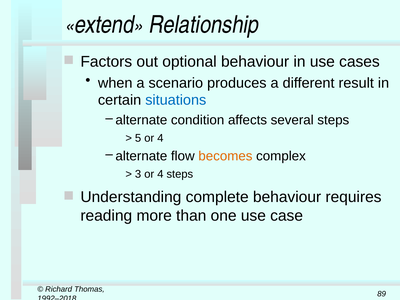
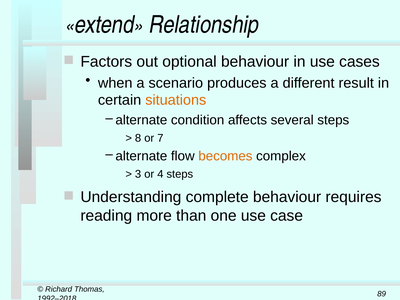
situations colour: blue -> orange
5: 5 -> 8
4 at (160, 138): 4 -> 7
